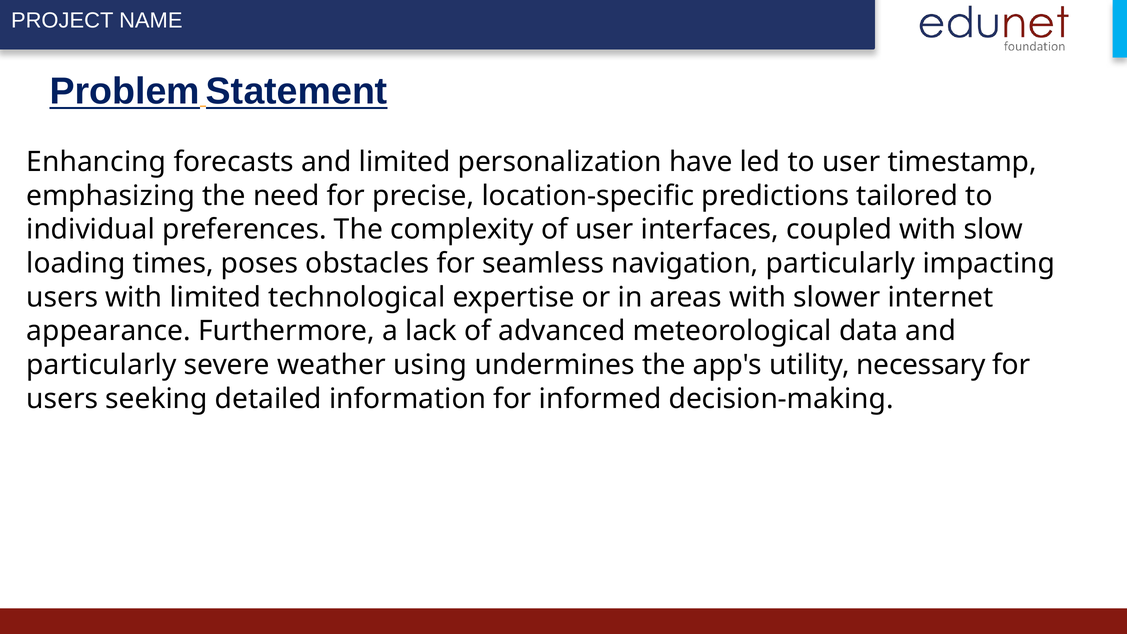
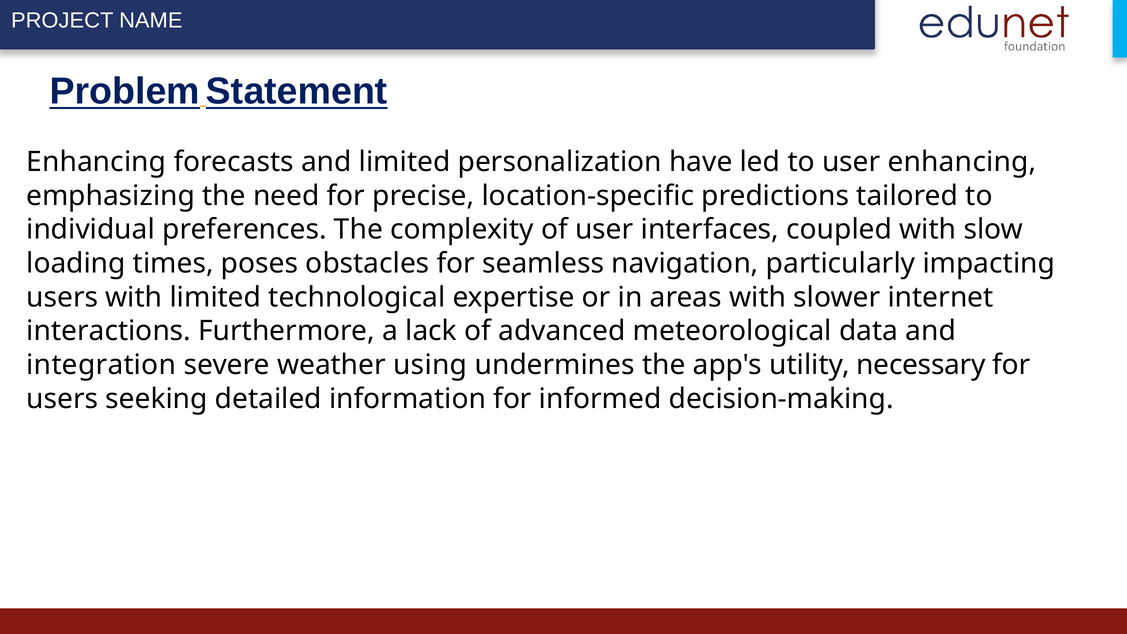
user timestamp: timestamp -> enhancing
appearance: appearance -> interactions
particularly at (101, 365): particularly -> integration
